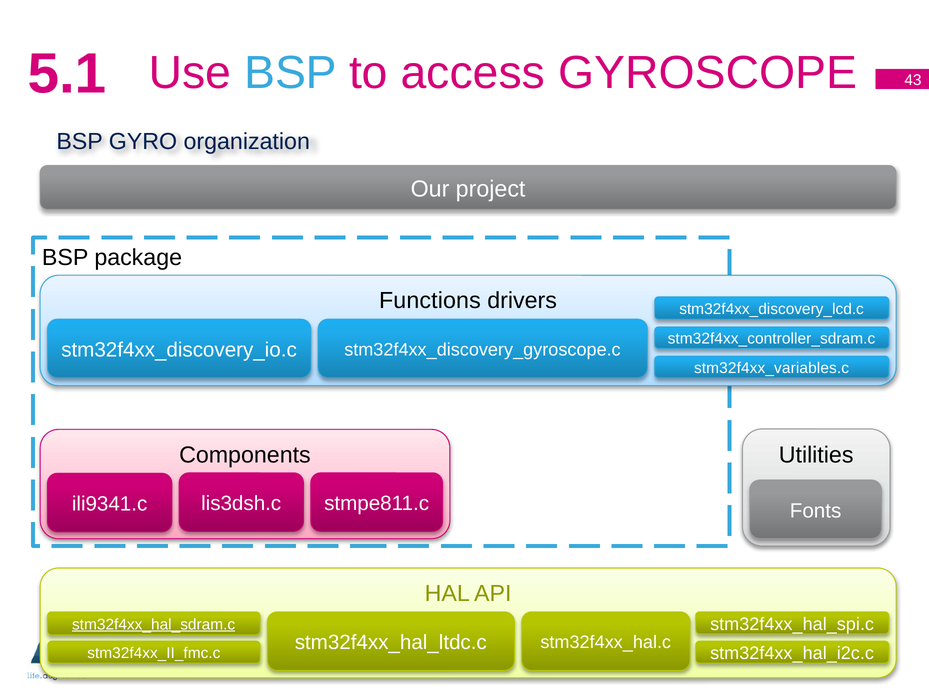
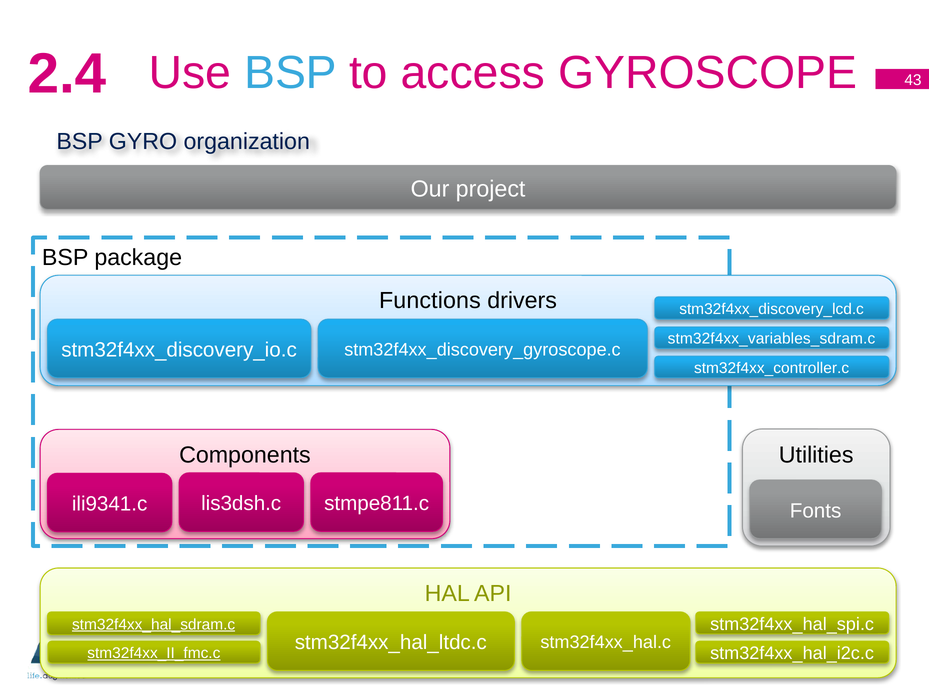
5.1: 5.1 -> 2.4
stm32f4xx_controller_sdram.c: stm32f4xx_controller_sdram.c -> stm32f4xx_variables_sdram.c
stm32f4xx_variables.c: stm32f4xx_variables.c -> stm32f4xx_controller.c
stm32f4xx_II_fmc.c underline: none -> present
